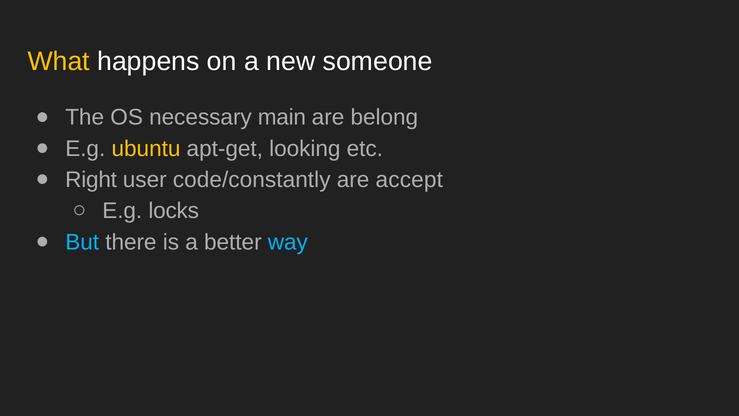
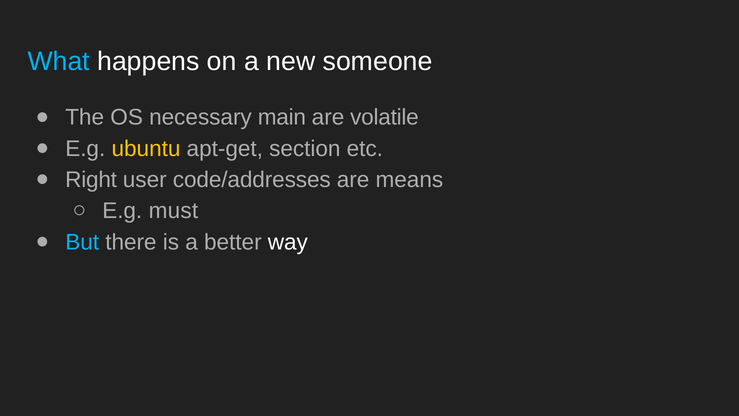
What colour: yellow -> light blue
belong: belong -> volatile
looking: looking -> section
code/constantly: code/constantly -> code/addresses
accept: accept -> means
locks: locks -> must
way colour: light blue -> white
